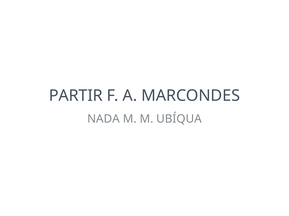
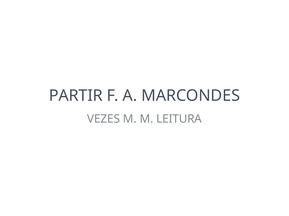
NADA: NADA -> VEZES
UBÍQUA: UBÍQUA -> LEITURA
